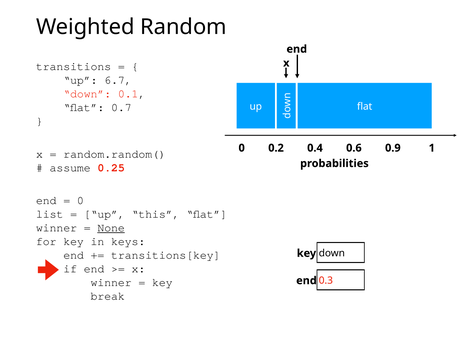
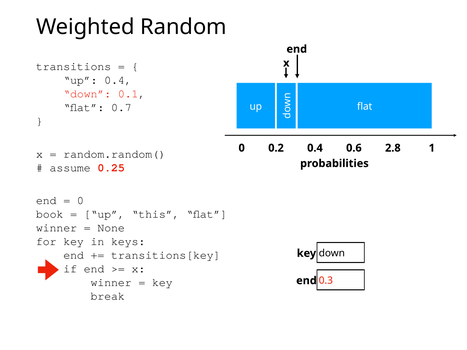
up 6.7: 6.7 -> 0.4
0.9: 0.9 -> 2.8
list: list -> book
None underline: present -> none
